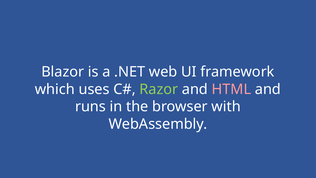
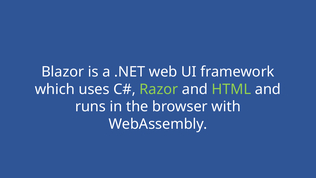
HTML colour: pink -> light green
